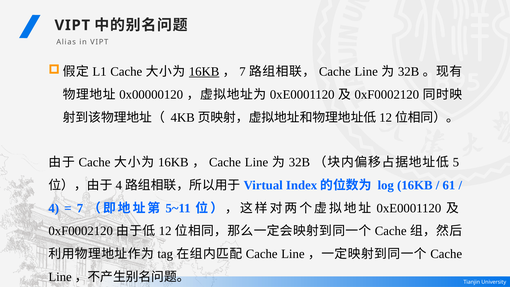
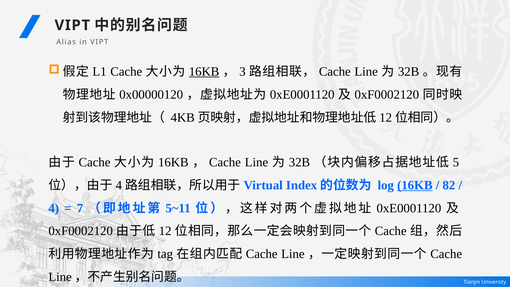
7 at (242, 72): 7 -> 3
16KB at (415, 185) underline: none -> present
61: 61 -> 82
